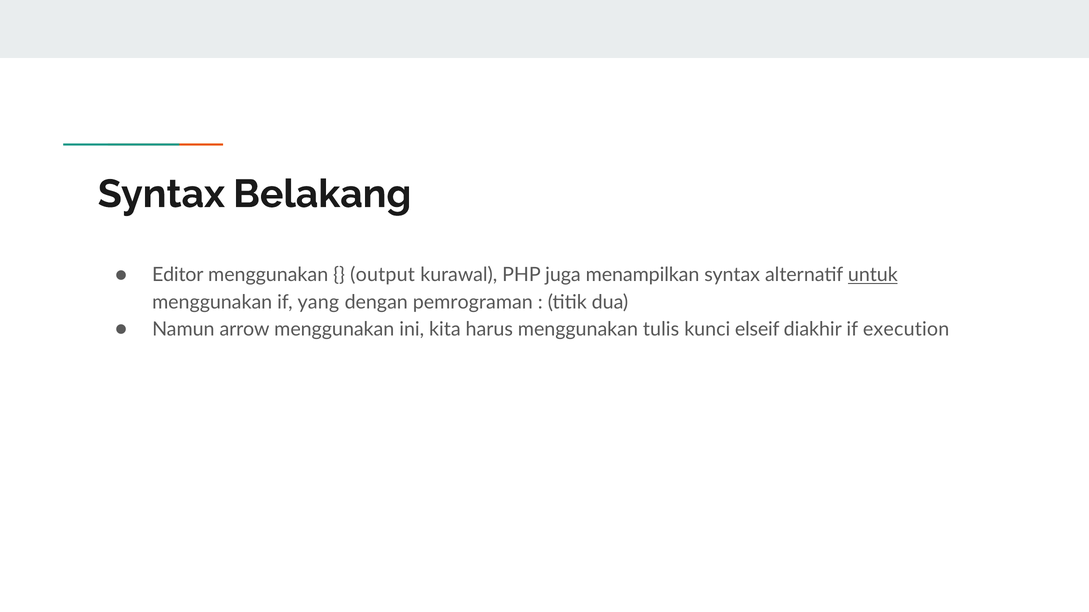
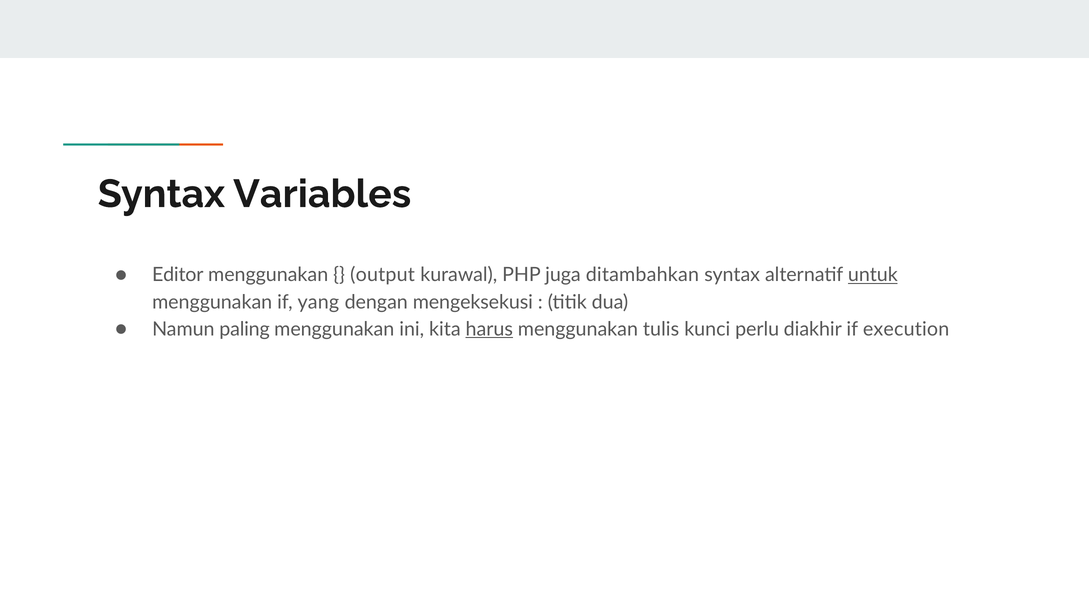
Belakang: Belakang -> Variables
menampilkan: menampilkan -> ditambahkan
pemrograman: pemrograman -> mengeksekusi
arrow: arrow -> paling
harus underline: none -> present
elseif: elseif -> perlu
